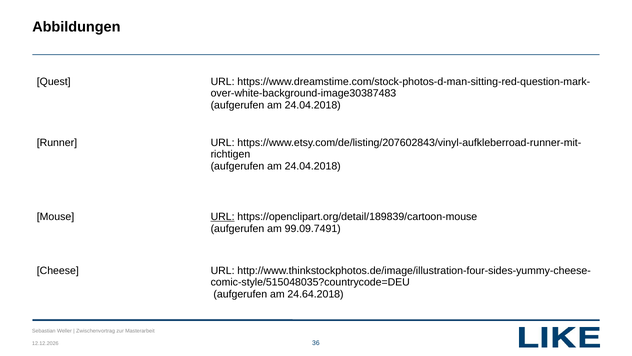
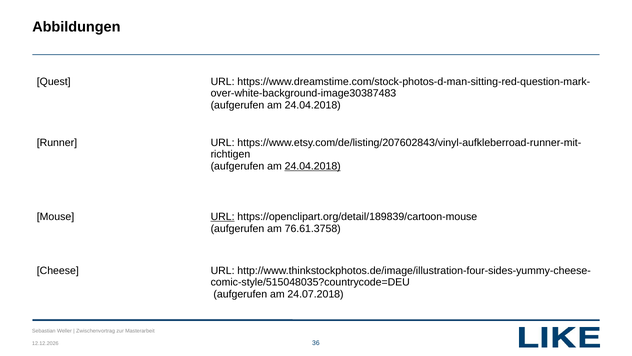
24.04.2018 at (313, 166) underline: none -> present
99.09.7491: 99.09.7491 -> 76.61.3758
24.64.2018: 24.64.2018 -> 24.07.2018
